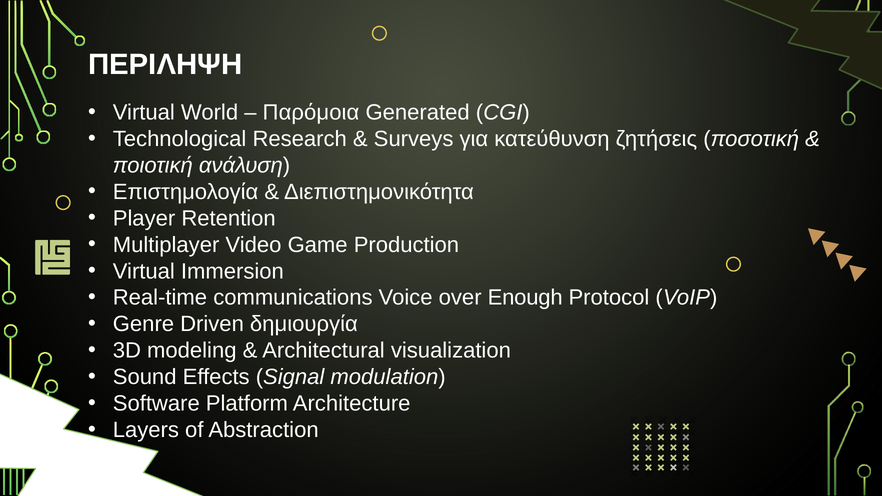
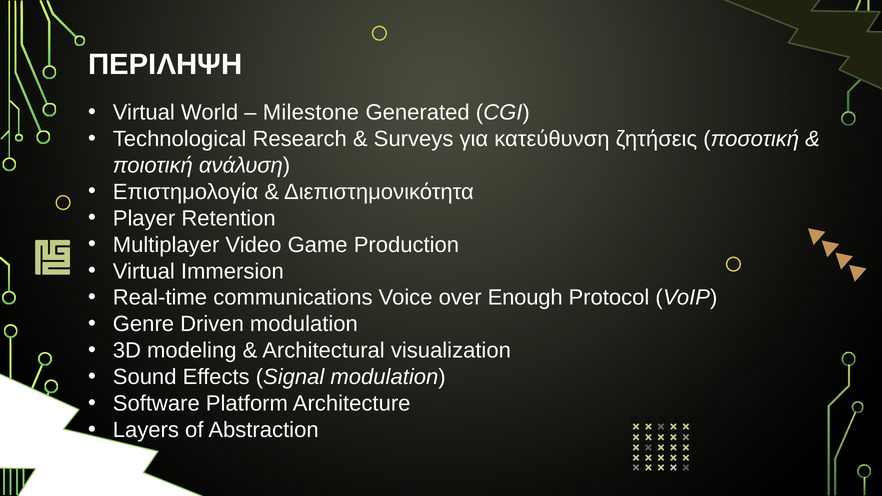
Παρόμοια: Παρόμοια -> Milestone
Driven δημιουργία: δημιουργία -> modulation
